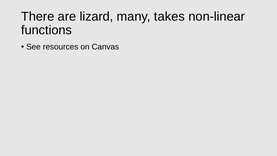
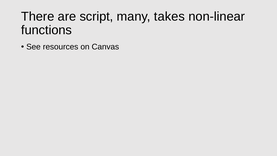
lizard: lizard -> script
